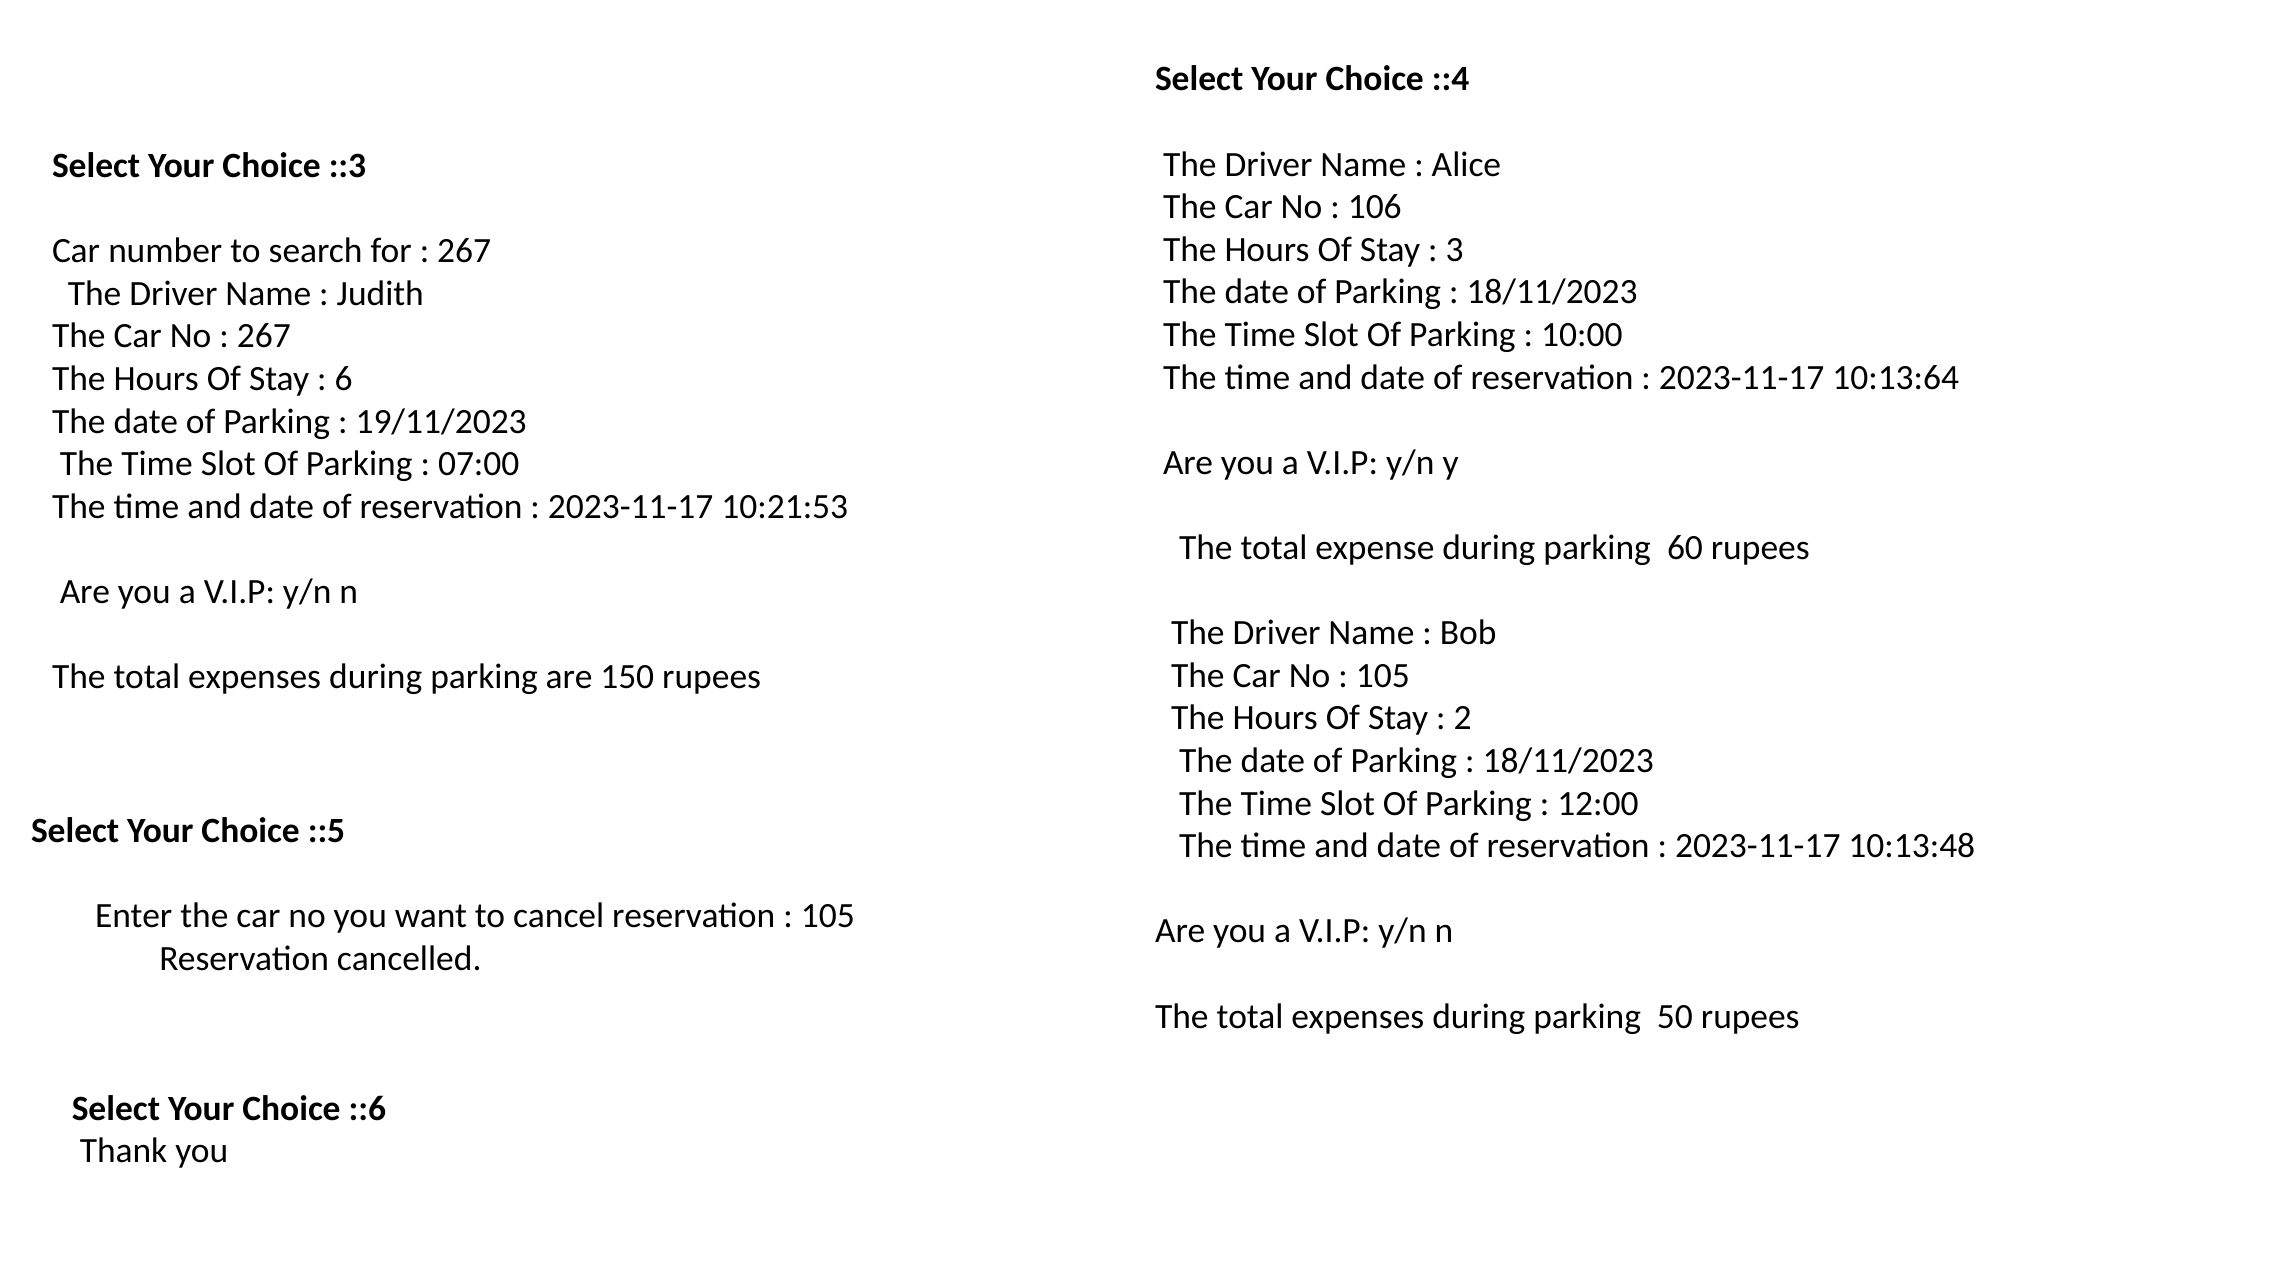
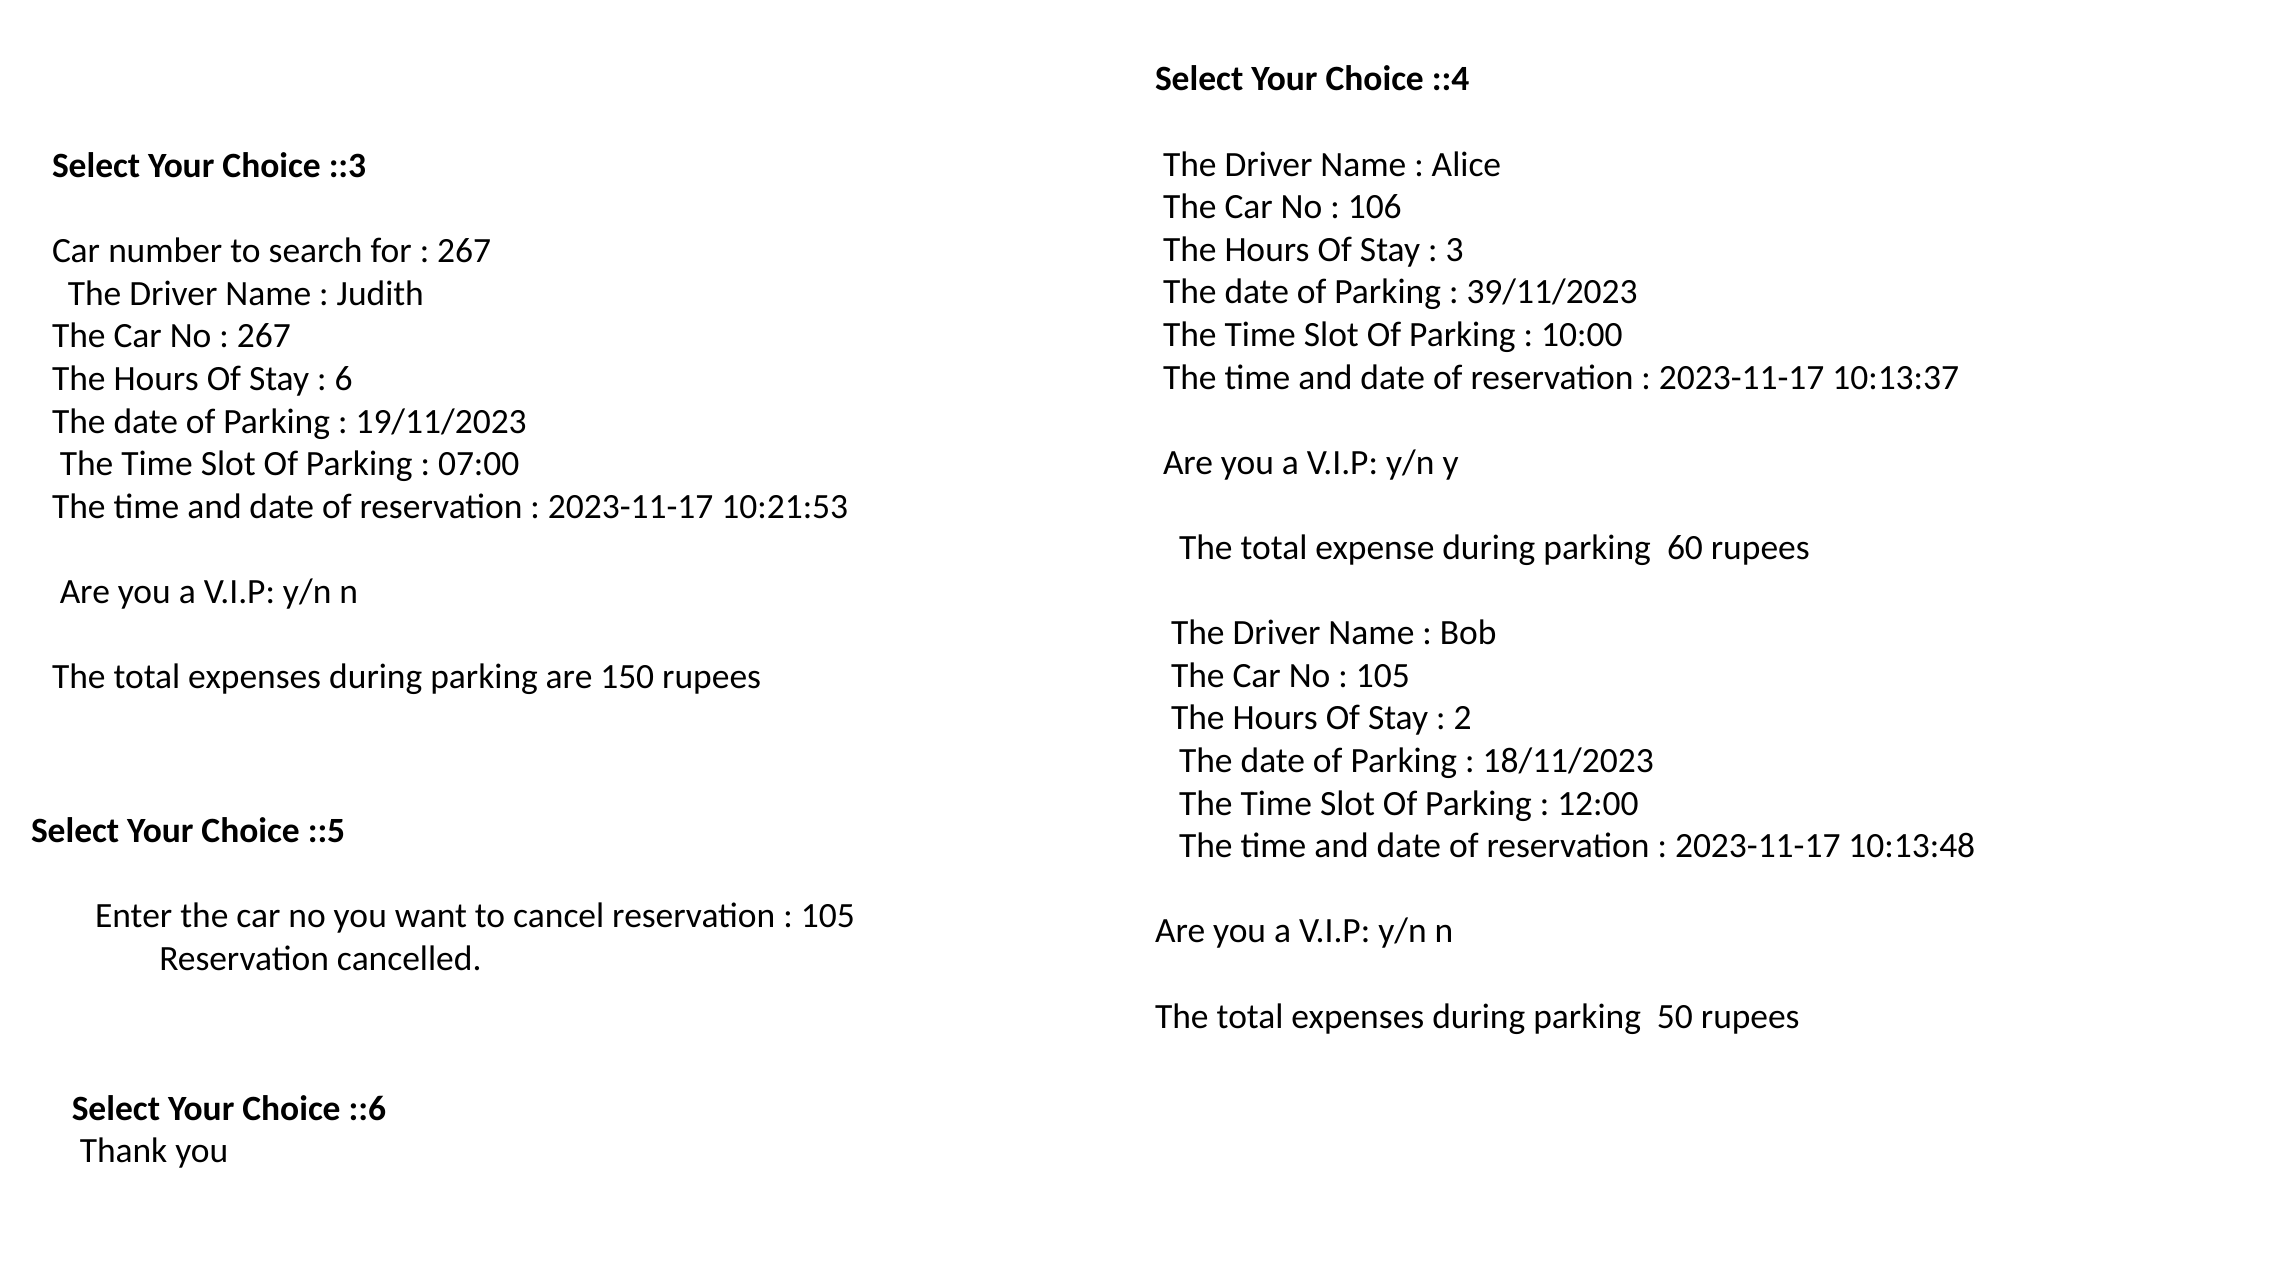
18/11/2023 at (1552, 292): 18/11/2023 -> 39/11/2023
10:13:64: 10:13:64 -> 10:13:37
